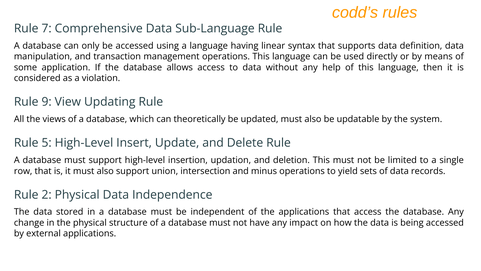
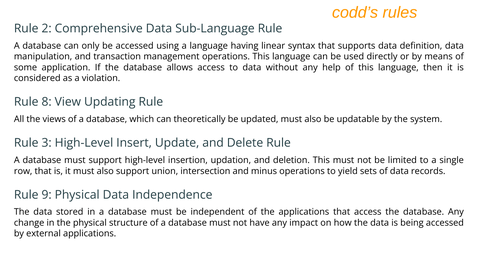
7: 7 -> 2
9: 9 -> 8
5: 5 -> 3
2: 2 -> 9
